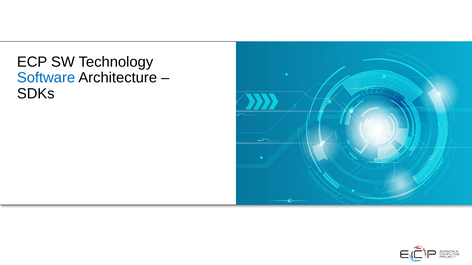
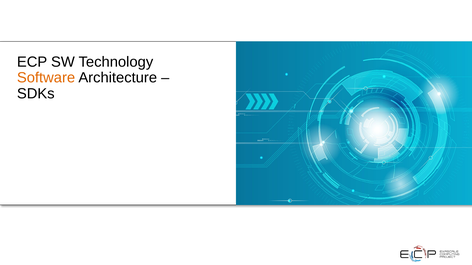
Software colour: blue -> orange
